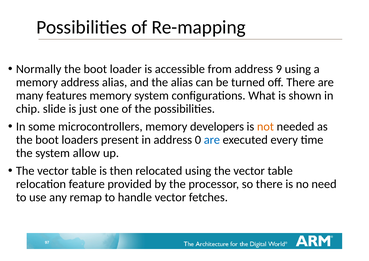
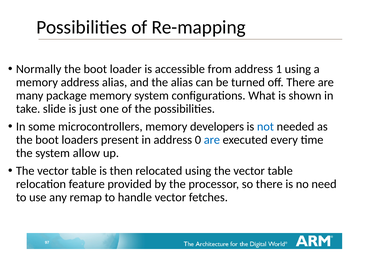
9: 9 -> 1
features: features -> package
chip: chip -> take
not colour: orange -> blue
